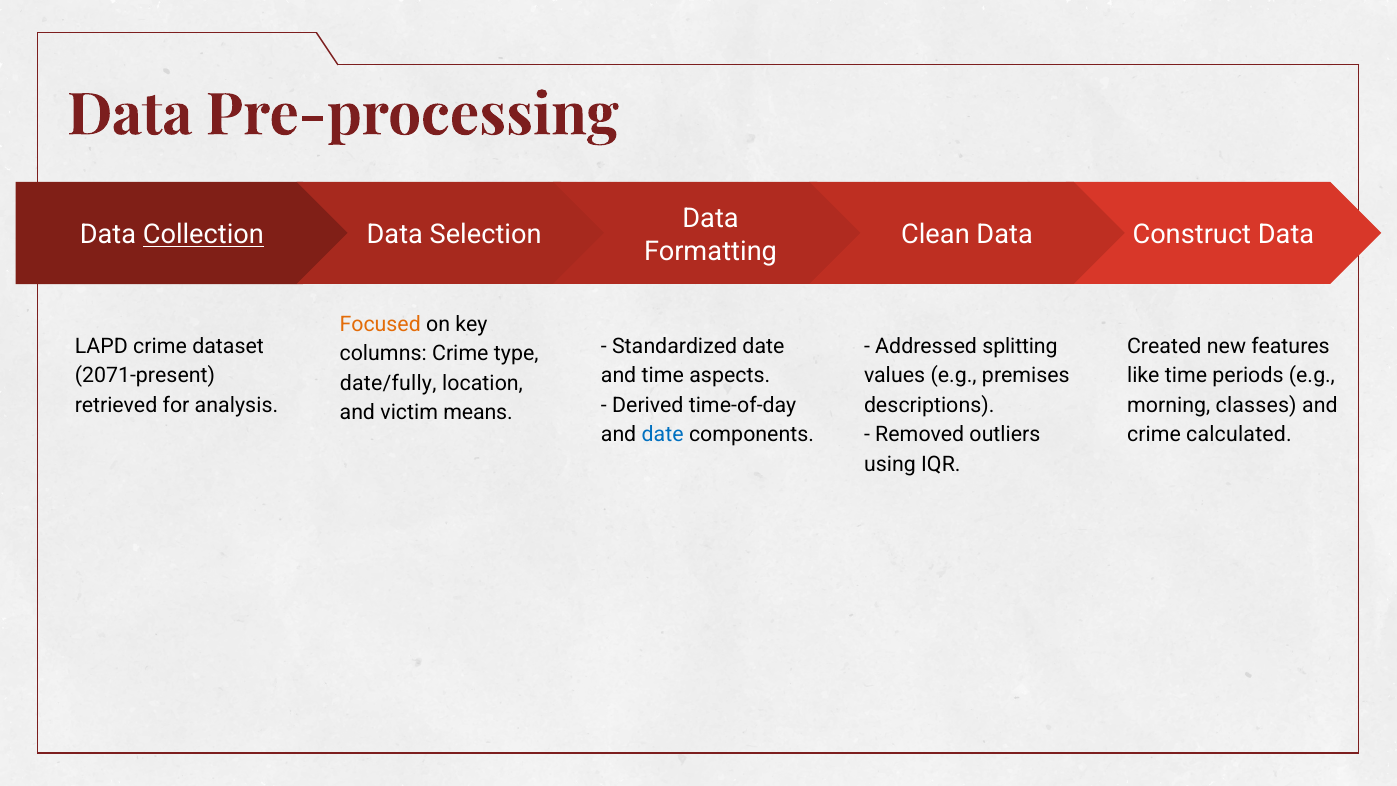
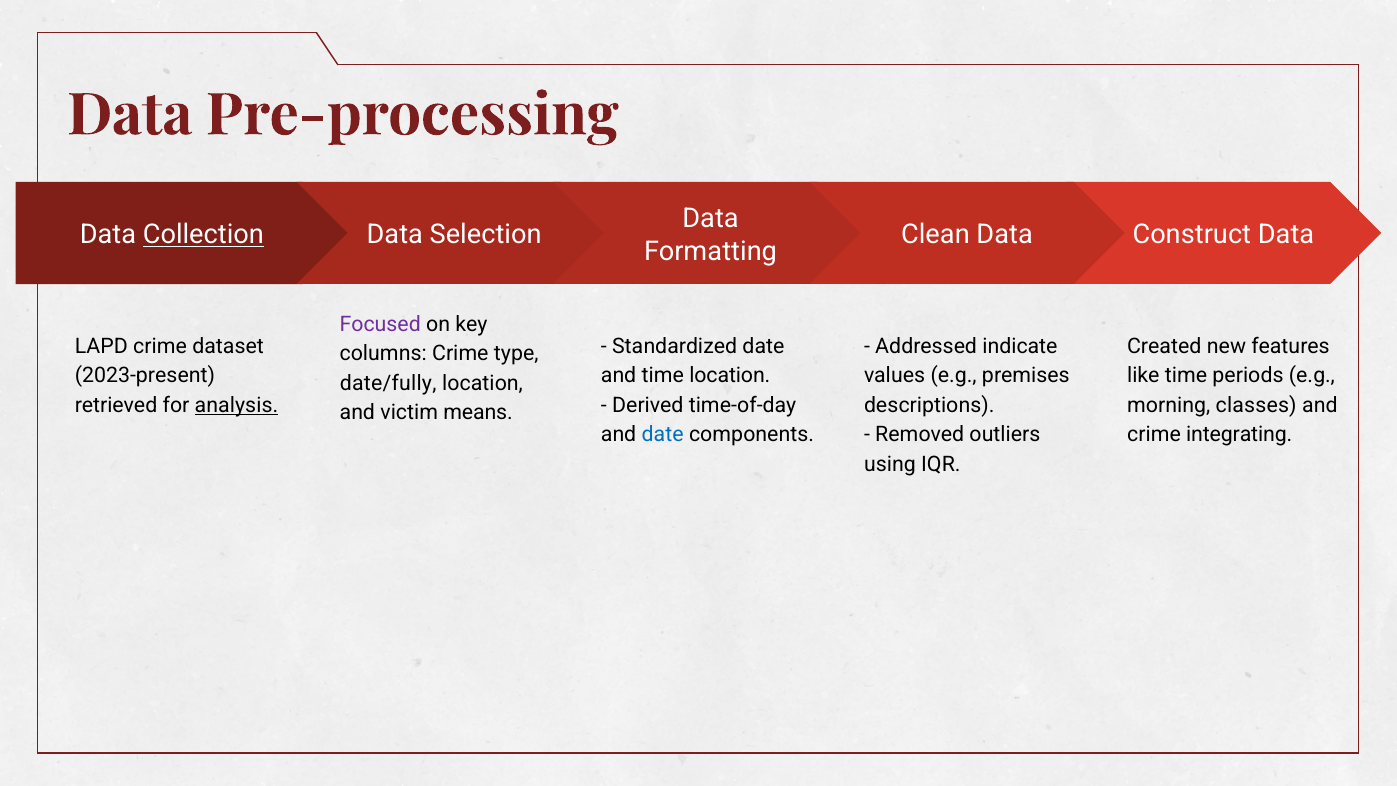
Focused colour: orange -> purple
splitting: splitting -> indicate
2071-present: 2071-present -> 2023-present
time aspects: aspects -> location
analysis underline: none -> present
calculated: calculated -> integrating
